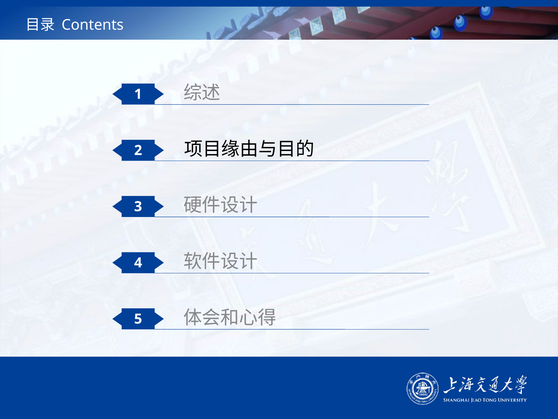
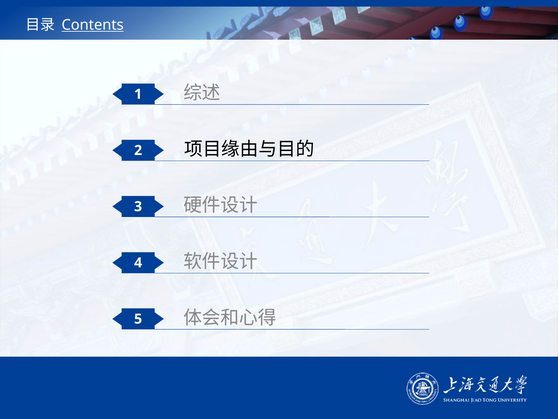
Contents underline: none -> present
